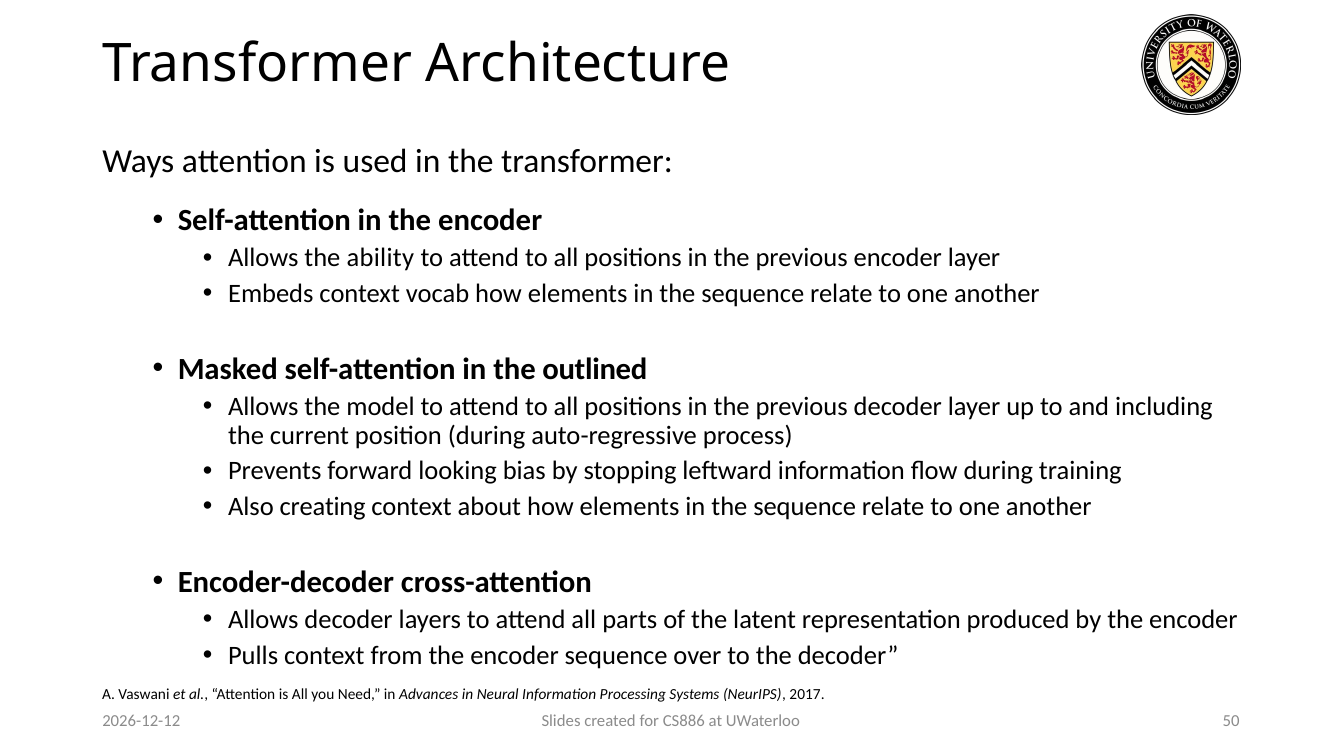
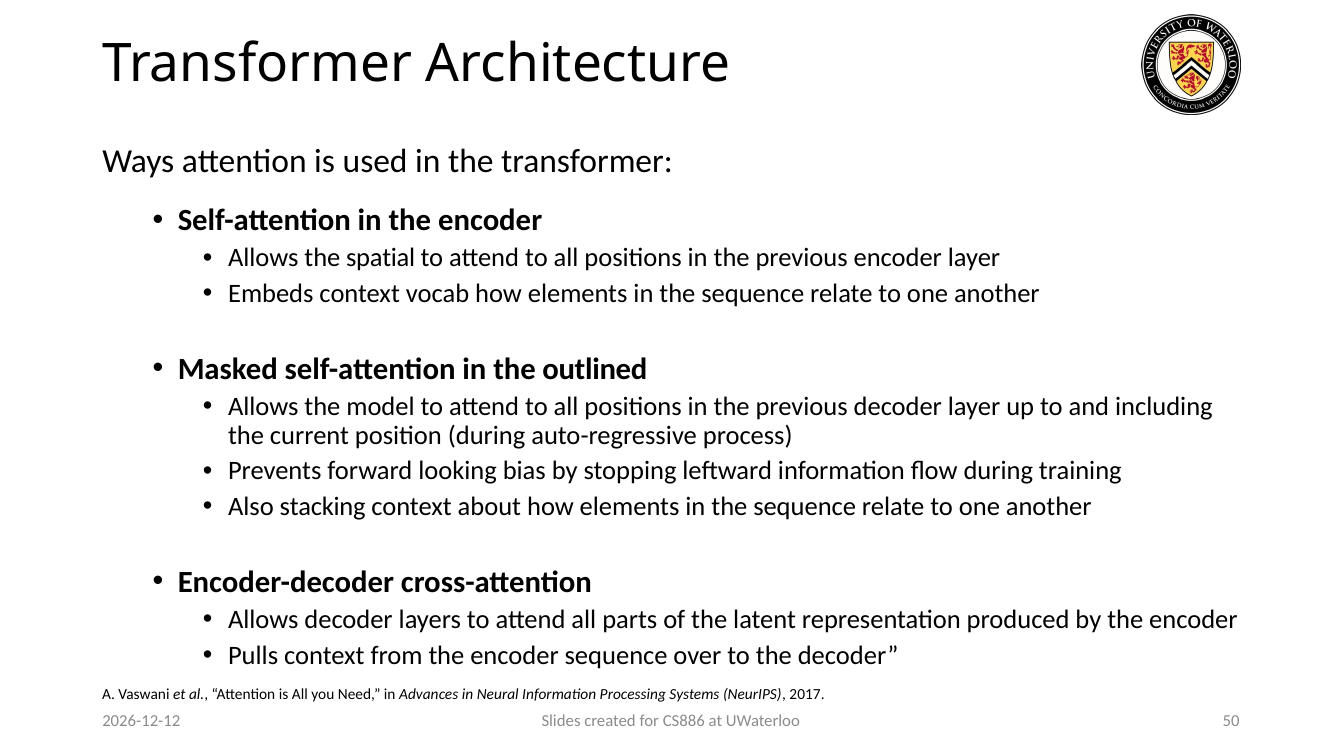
ability: ability -> spatial
creating: creating -> stacking
